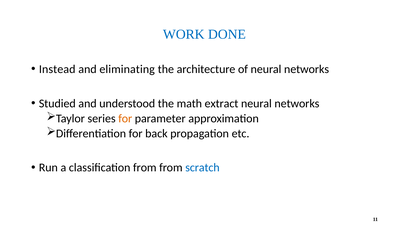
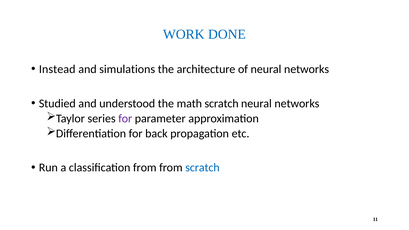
eliminating: eliminating -> simulations
math extract: extract -> scratch
for at (125, 118) colour: orange -> purple
